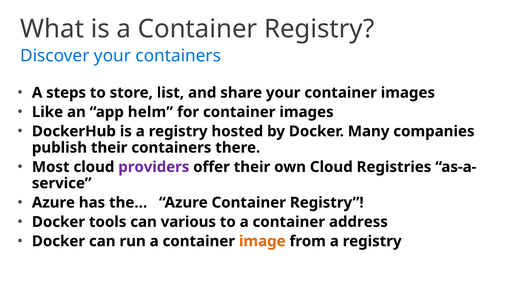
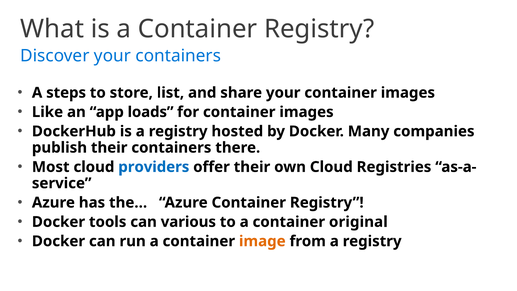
helm: helm -> loads
providers colour: purple -> blue
address: address -> original
